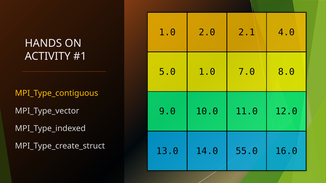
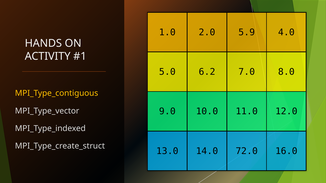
2.1: 2.1 -> 5.9
5.0 1.0: 1.0 -> 6.2
55.0: 55.0 -> 72.0
